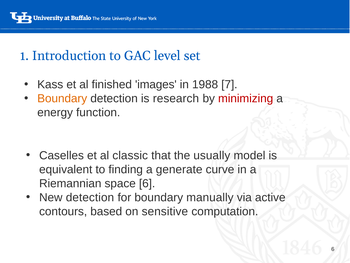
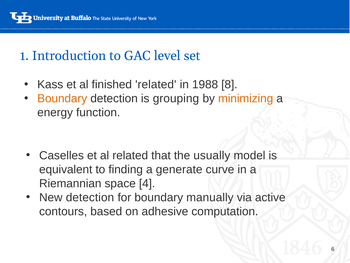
finished images: images -> related
7: 7 -> 8
research: research -> grouping
minimizing colour: red -> orange
al classic: classic -> related
space 6: 6 -> 4
sensitive: sensitive -> adhesive
